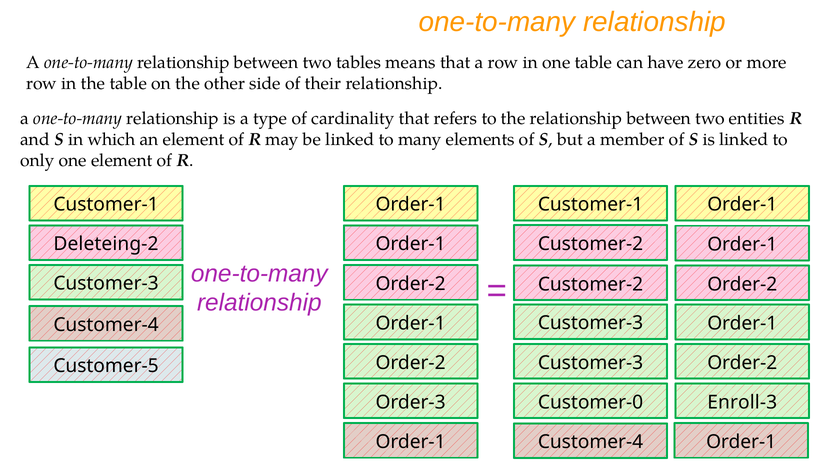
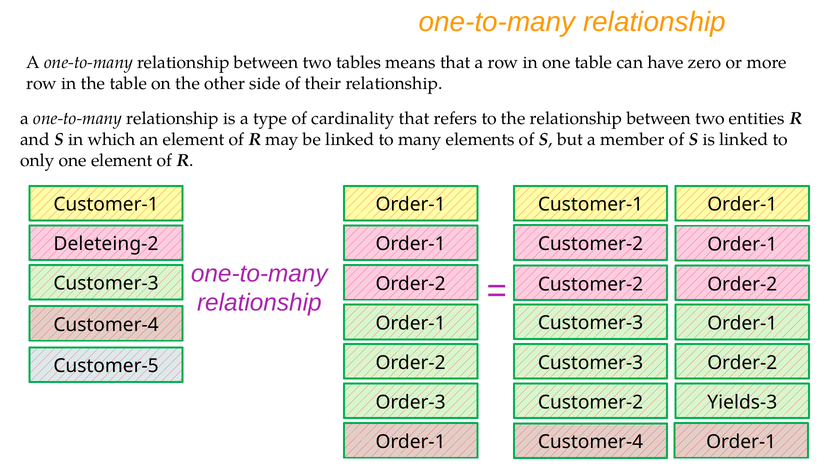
Customer-0 at (591, 402): Customer-0 -> Customer-2
Enroll-3: Enroll-3 -> Yields-3
